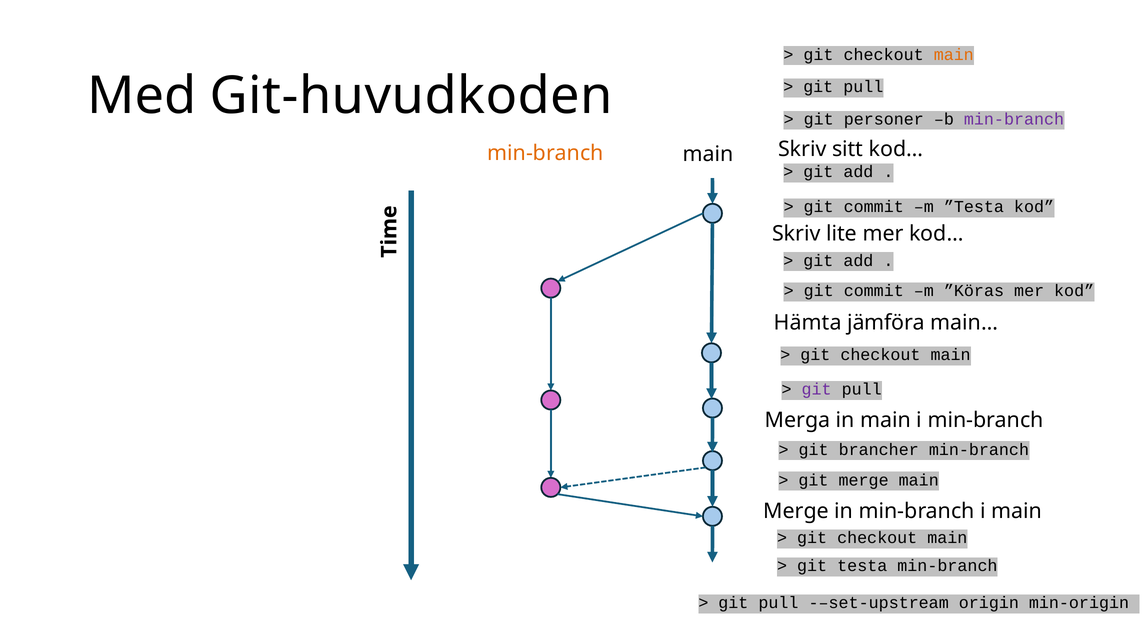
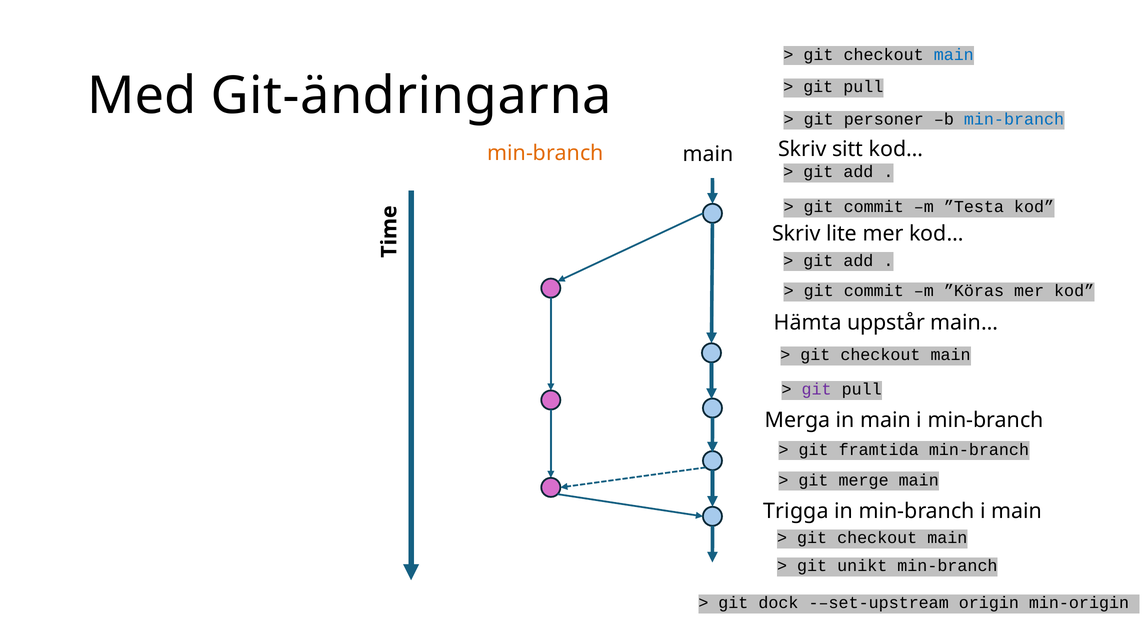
main at (954, 55) colour: orange -> blue
Git-huvudkoden: Git-huvudkoden -> Git-ändringarna
min-branch at (1014, 119) colour: purple -> blue
jämföra: jämföra -> uppstår
brancher: brancher -> framtida
Merge at (796, 511): Merge -> Trigga
testa: testa -> unikt
pull at (778, 603): pull -> dock
